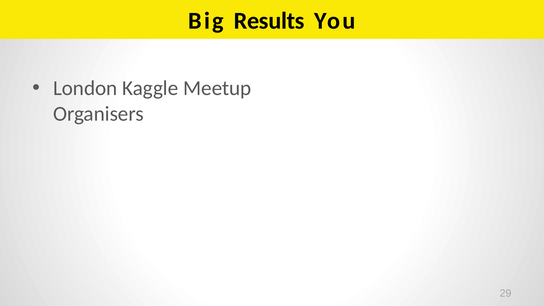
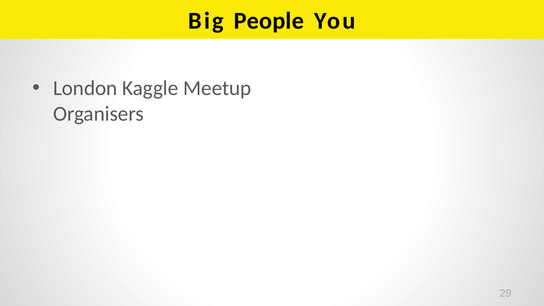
Results: Results -> People
